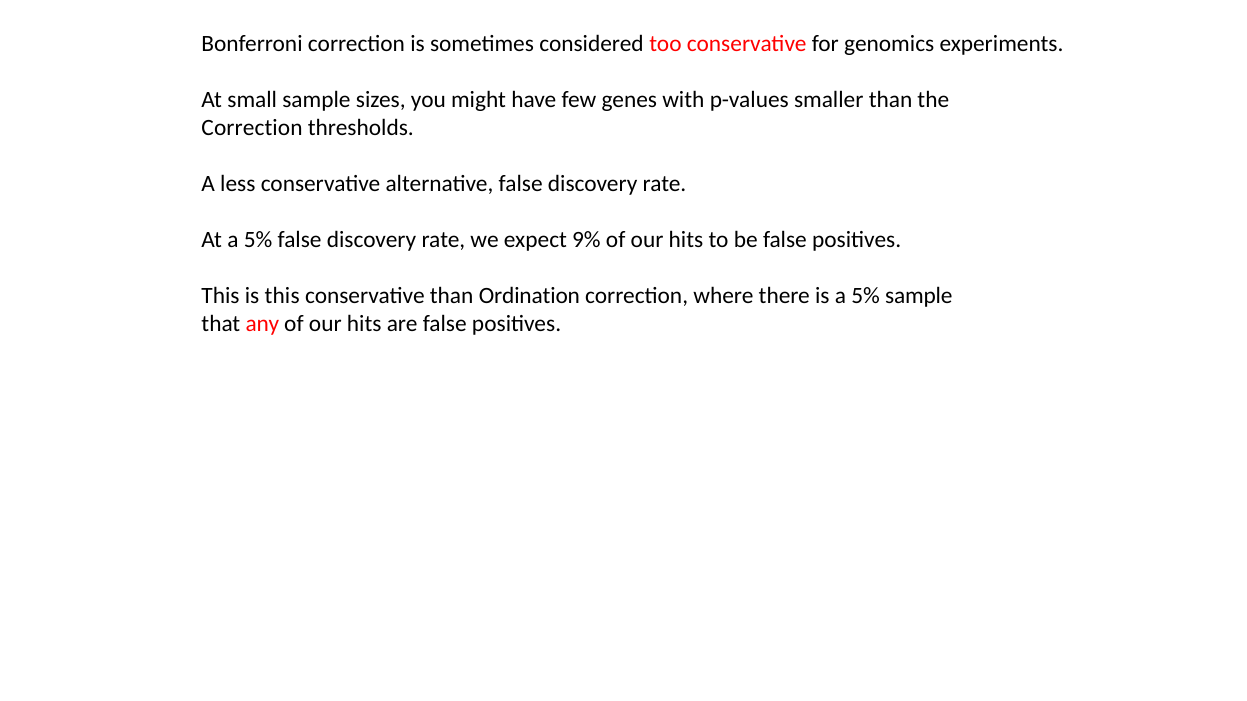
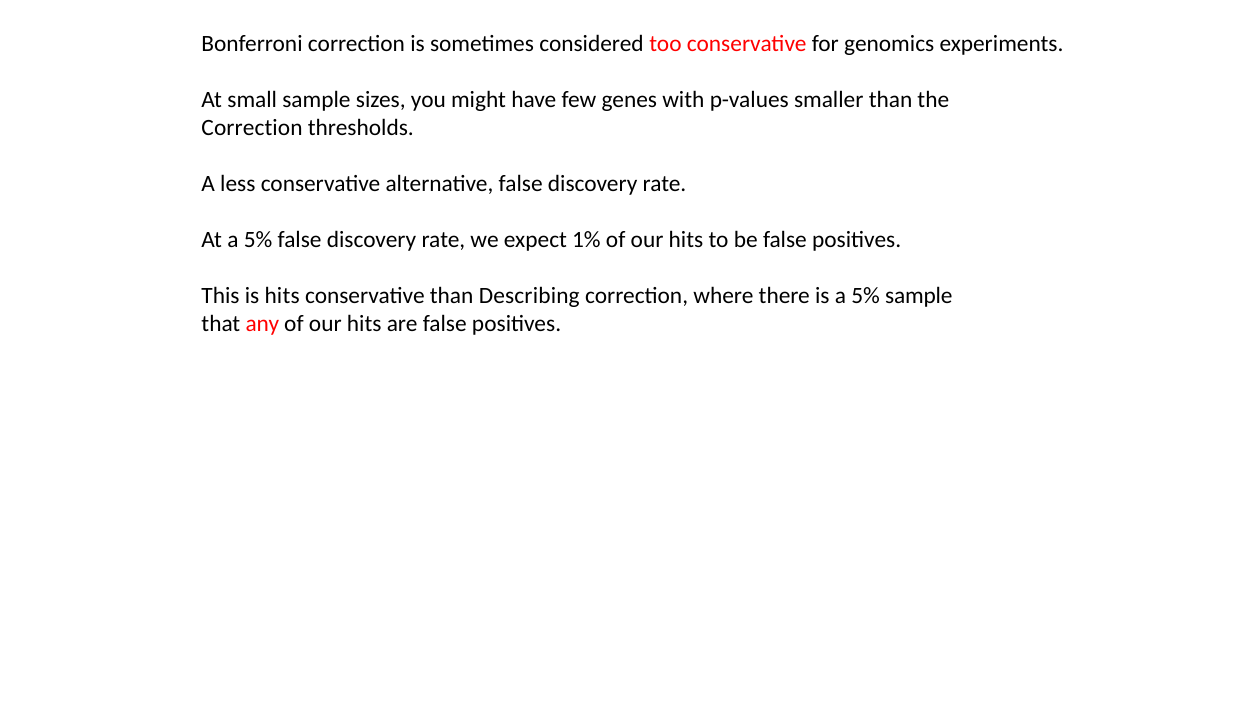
9%: 9% -> 1%
is this: this -> hits
Ordination: Ordination -> Describing
